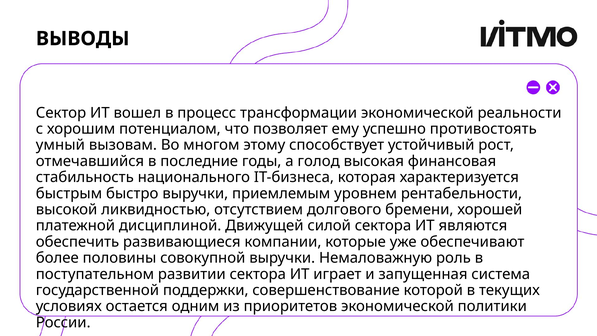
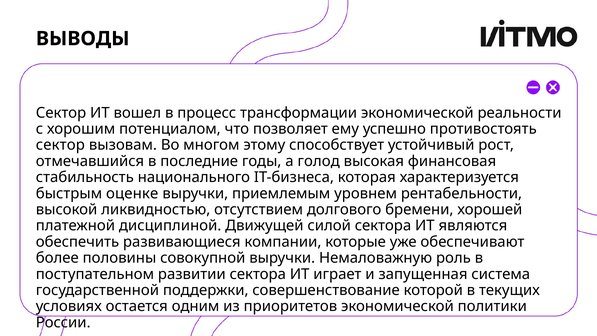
умный at (60, 145): умный -> сектор
быстро: быстро -> оценке
